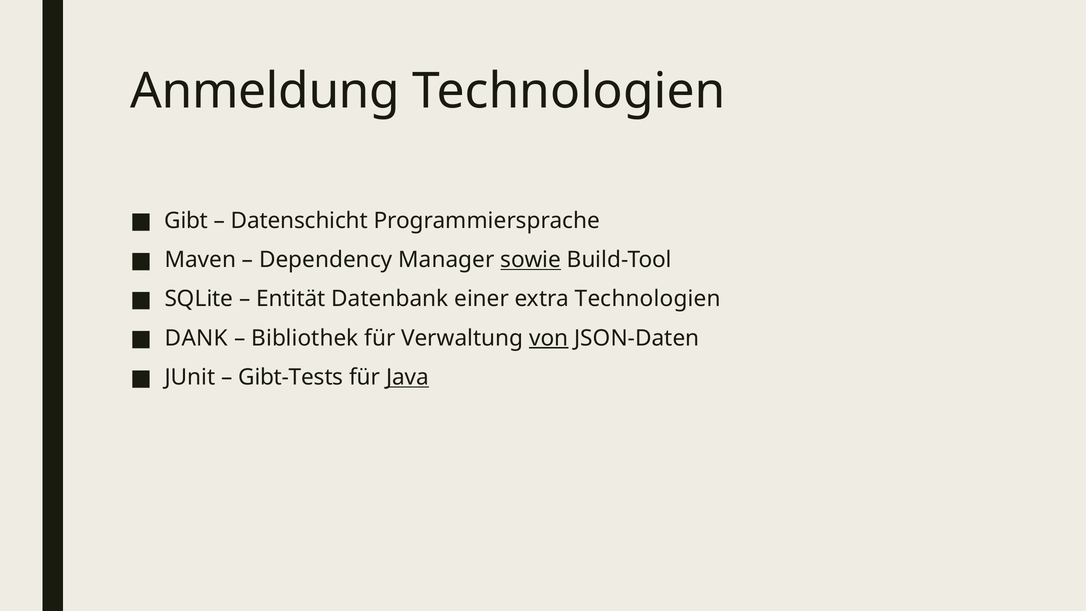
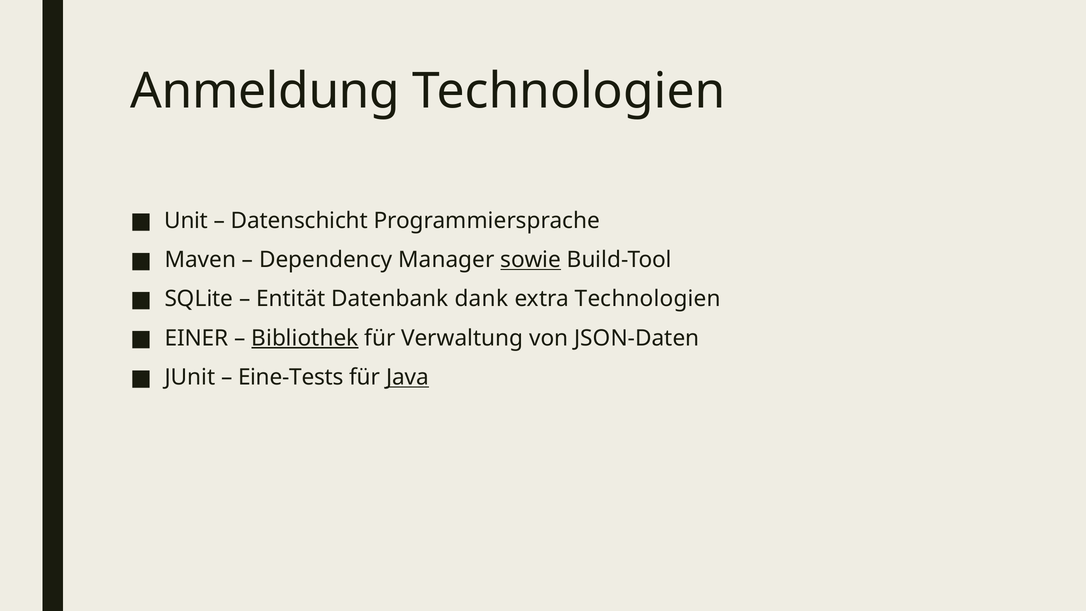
Gibt: Gibt -> Unit
einer: einer -> dank
DANK: DANK -> EINER
Bibliothek underline: none -> present
von underline: present -> none
Gibt-Tests: Gibt-Tests -> Eine-Tests
